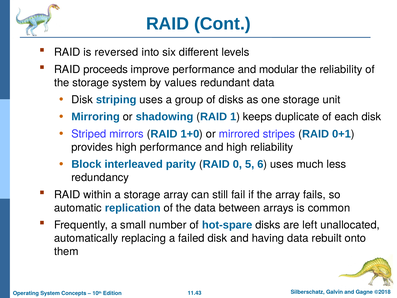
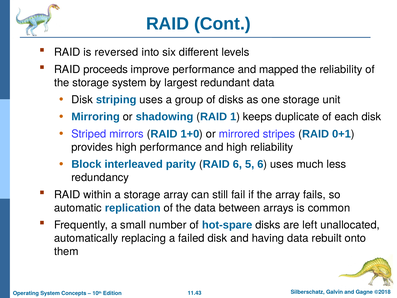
modular: modular -> mapped
values: values -> largest
RAID 0: 0 -> 6
